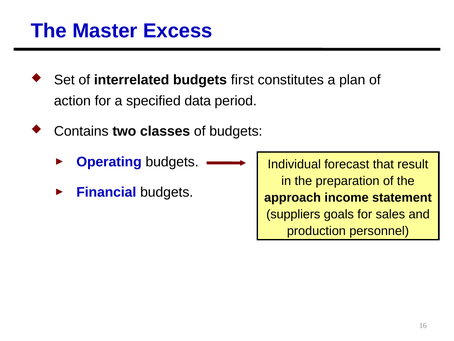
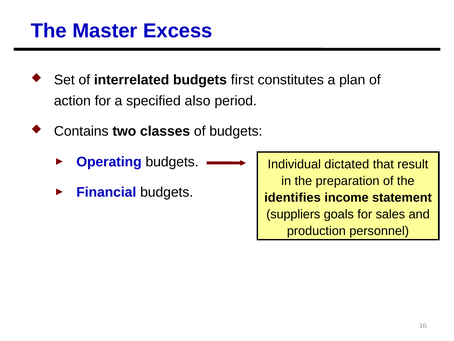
data: data -> also
forecast: forecast -> dictated
approach: approach -> identifies
